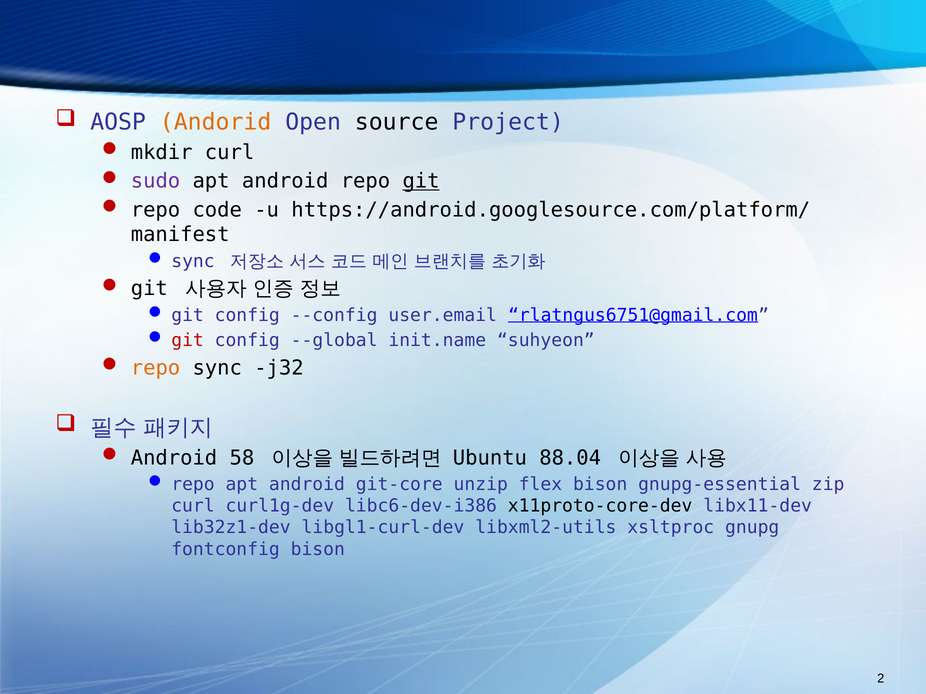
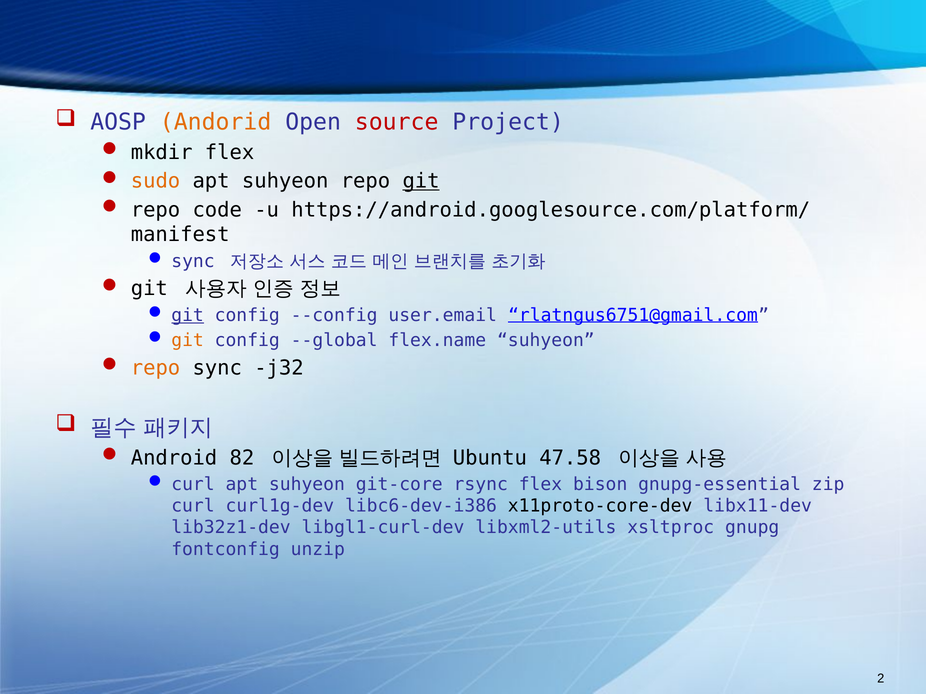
source colour: black -> red
mkdir curl: curl -> flex
sudo colour: purple -> orange
android at (285, 181): android -> suhyeon
git at (188, 315) underline: none -> present
git at (188, 341) colour: red -> orange
init.name: init.name -> flex.name
58: 58 -> 82
88.04: 88.04 -> 47.58
repo at (193, 485): repo -> curl
android at (307, 485): android -> suhyeon
unzip: unzip -> rsync
fontconfig bison: bison -> unzip
